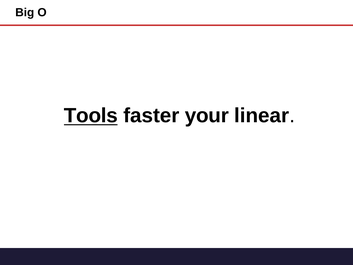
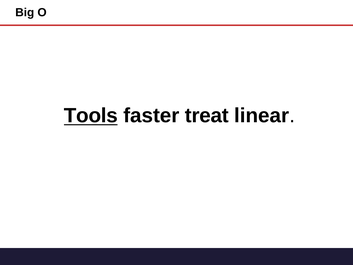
your: your -> treat
